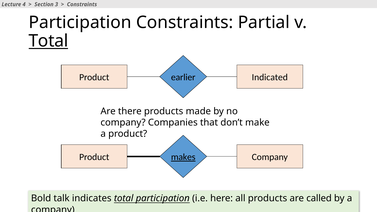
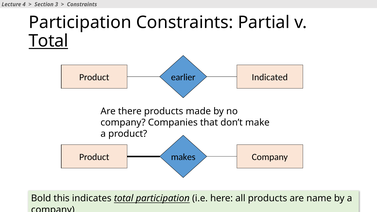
makes underline: present -> none
talk: talk -> this
called: called -> name
